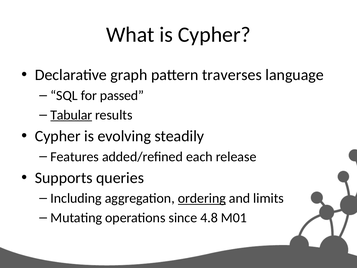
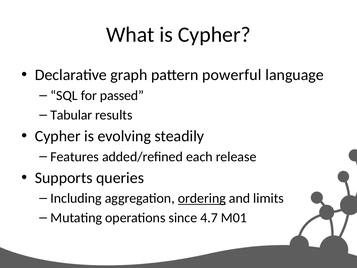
traverses: traverses -> powerful
Tabular underline: present -> none
4.8: 4.8 -> 4.7
